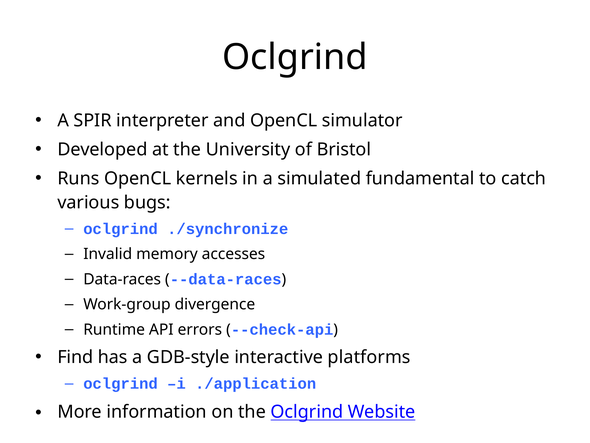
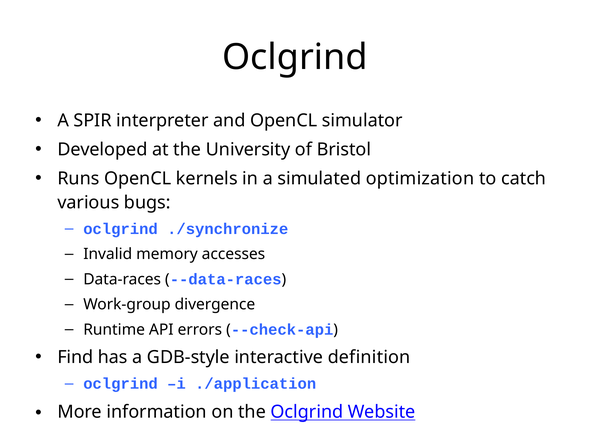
fundamental: fundamental -> optimization
platforms: platforms -> definition
